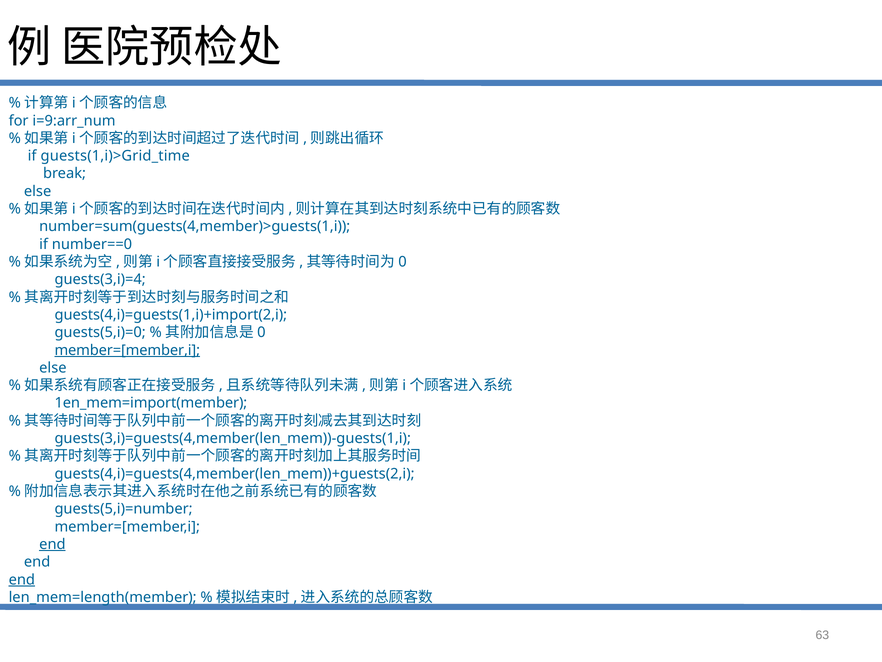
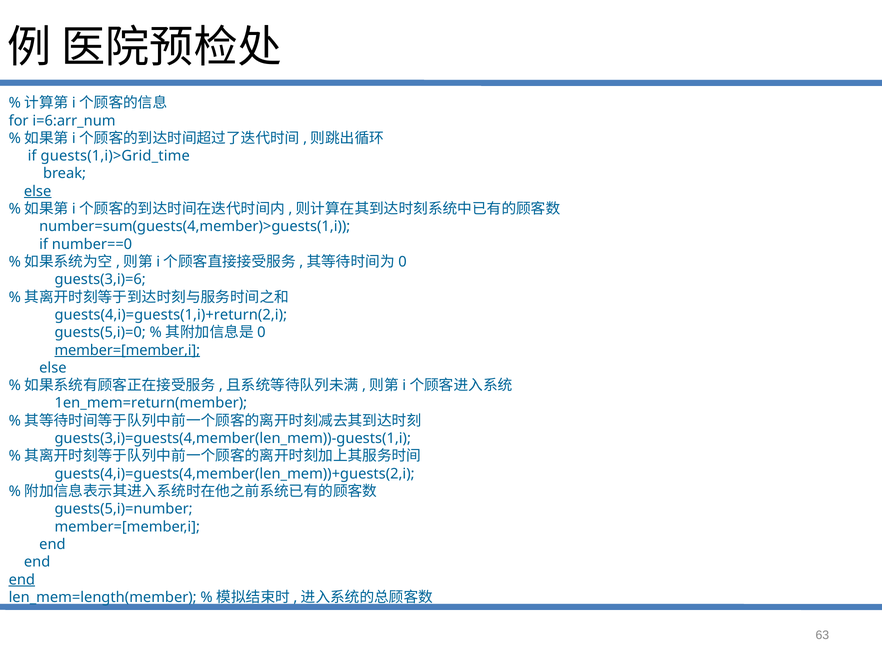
i=9:arr_num: i=9:arr_num -> i=6:arr_num
else at (38, 191) underline: none -> present
guests(3,i)=4: guests(3,i)=4 -> guests(3,i)=6
guests(4,i)=guests(1,i)+import(2,i: guests(4,i)=guests(1,i)+import(2,i -> guests(4,i)=guests(1,i)+return(2,i
1en_mem=import(member: 1en_mem=import(member -> 1en_mem=return(member
end at (52, 544) underline: present -> none
